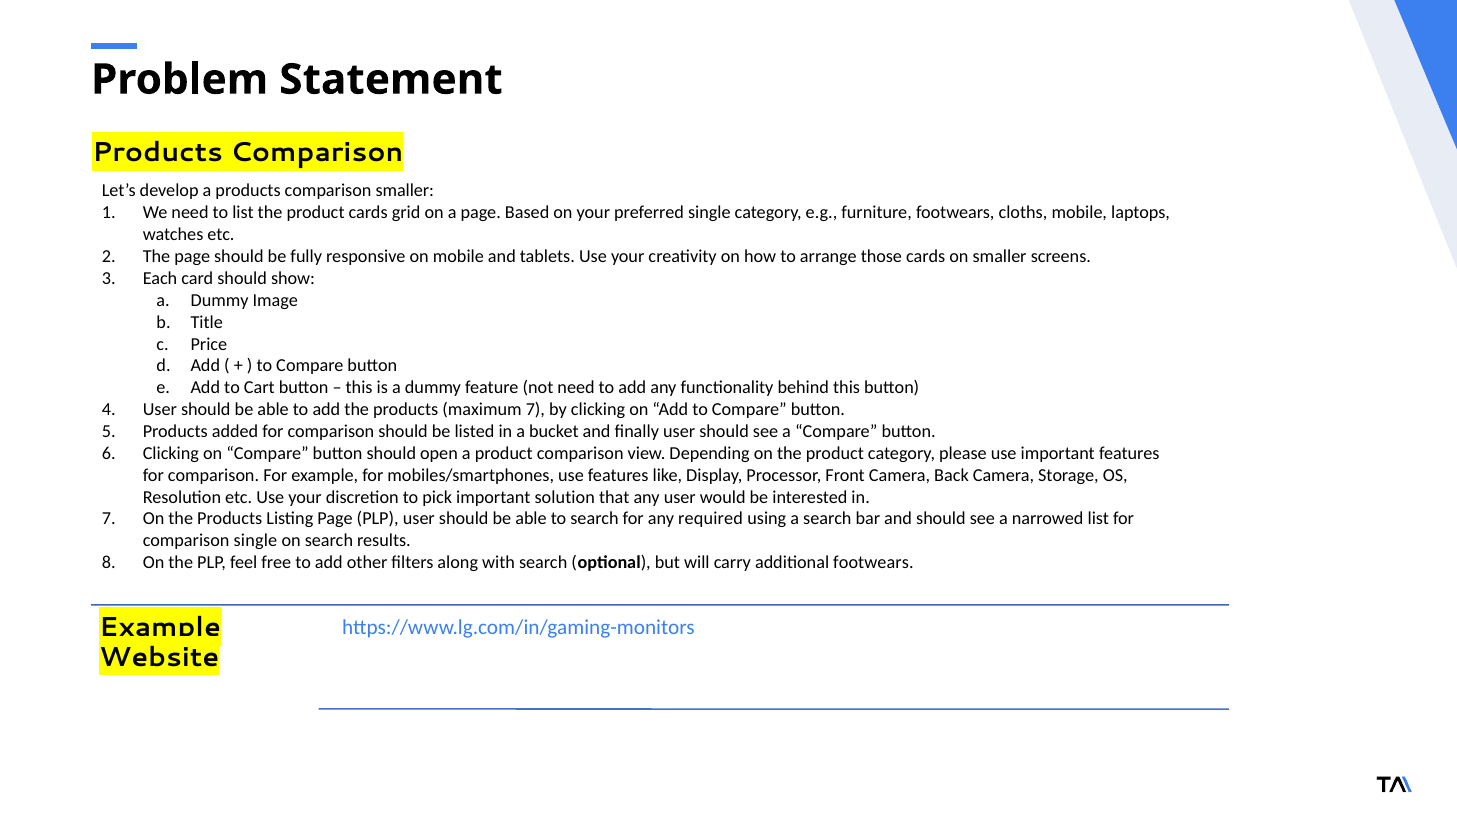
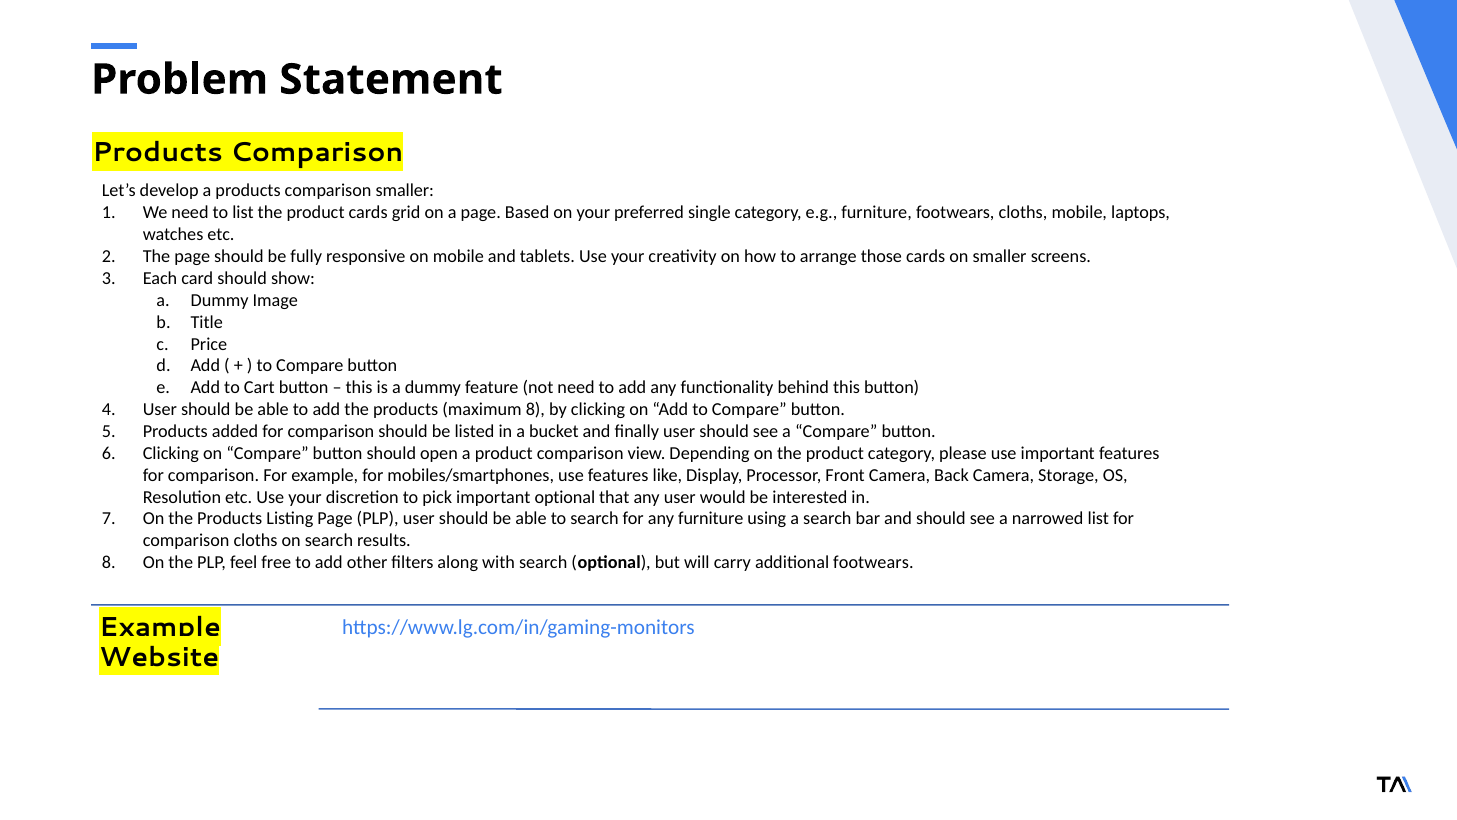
maximum 7: 7 -> 8
important solution: solution -> optional
any required: required -> furniture
comparison single: single -> cloths
